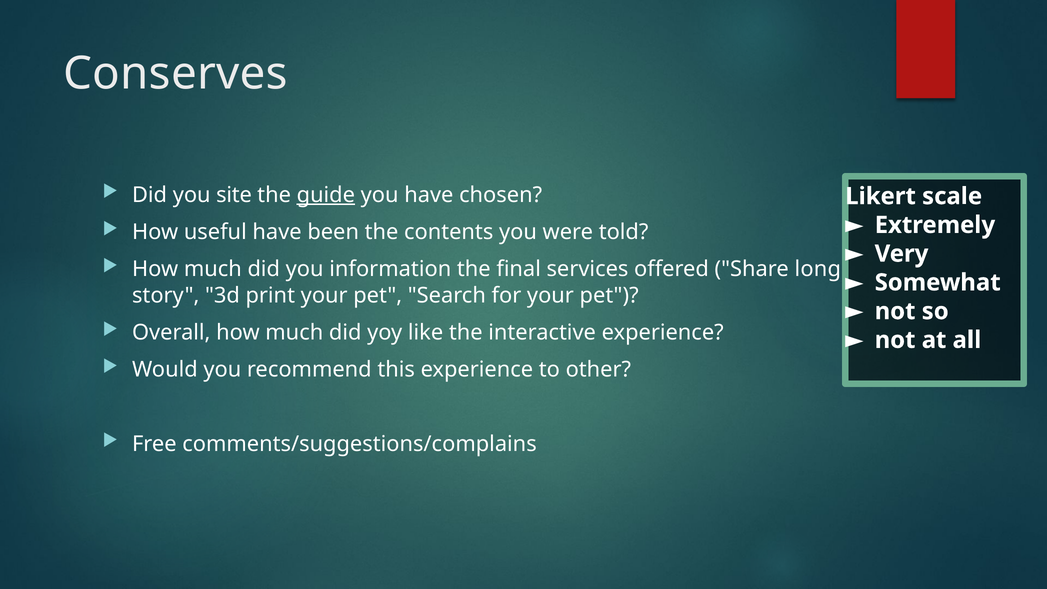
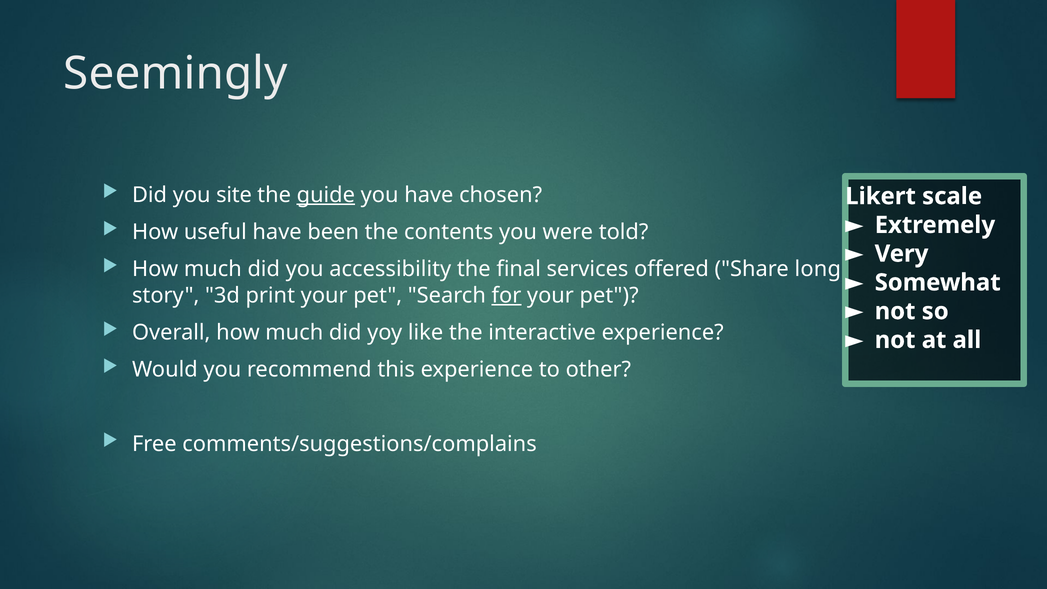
Conserves: Conserves -> Seemingly
information: information -> accessibility
for underline: none -> present
